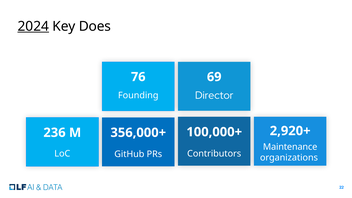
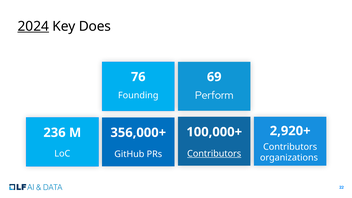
Director: Director -> Perform
Maintenance at (290, 147): Maintenance -> Contributors
Contributors at (214, 154) underline: none -> present
